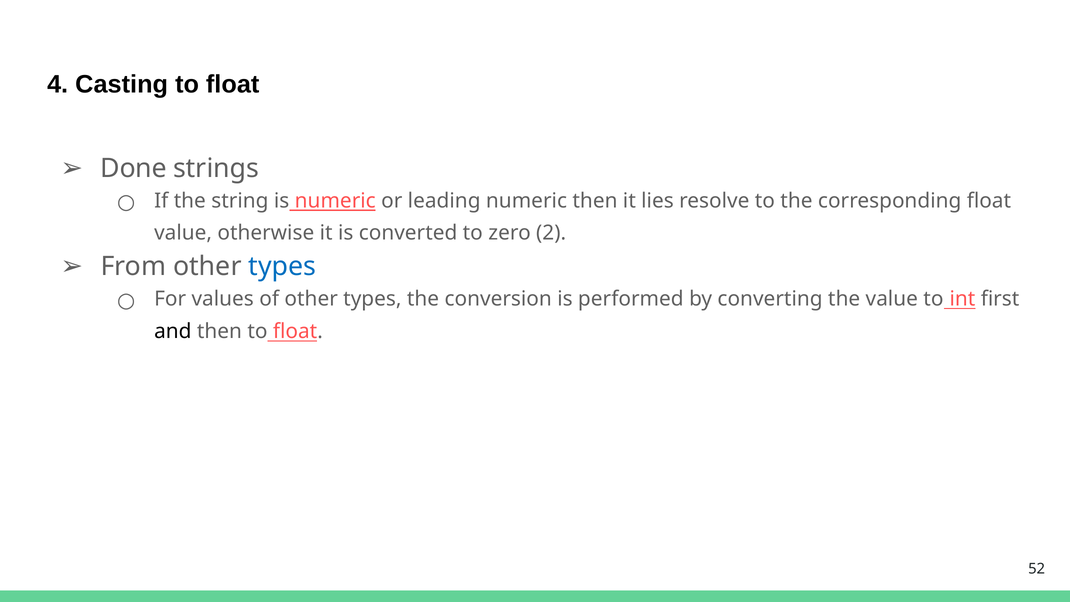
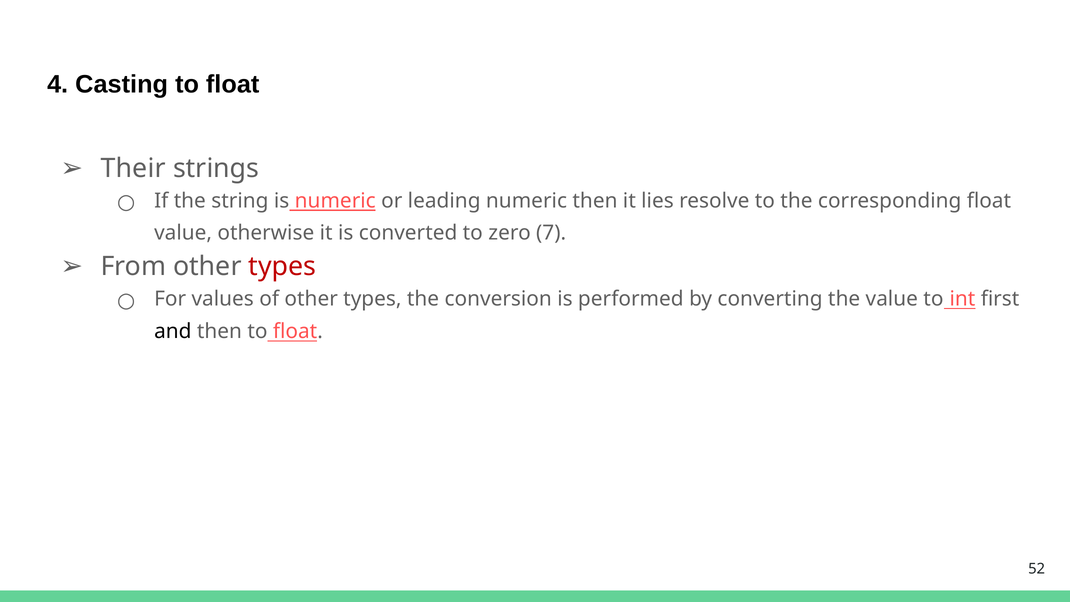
Done: Done -> Their
2: 2 -> 7
types at (282, 266) colour: blue -> red
